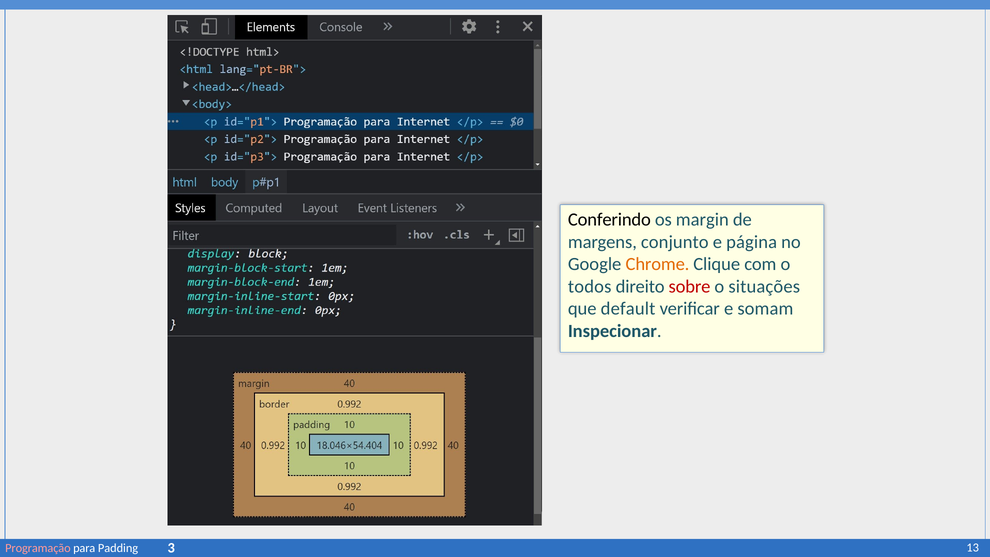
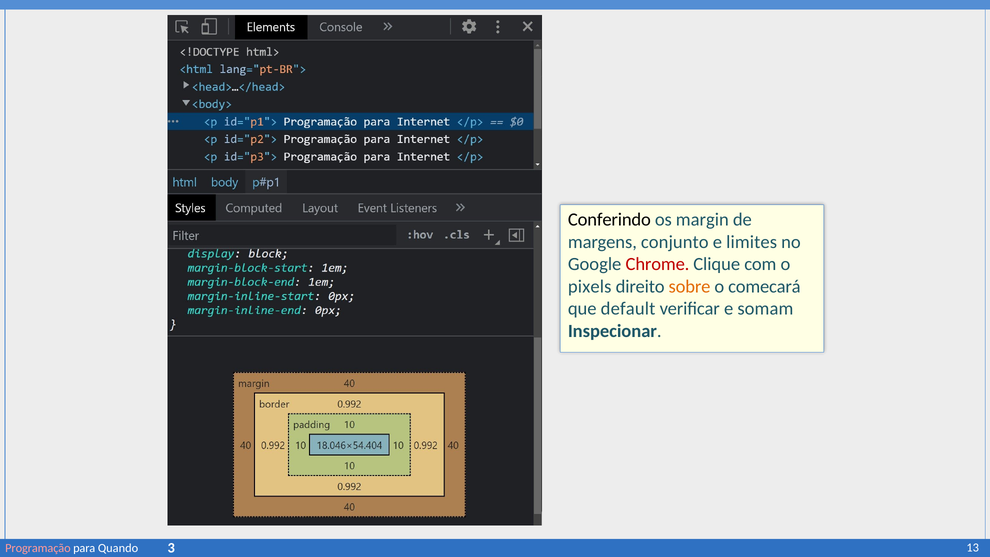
página: página -> limites
Chrome colour: orange -> red
todos: todos -> pixels
sobre colour: red -> orange
situações: situações -> comecará
Padding: Padding -> Quando
